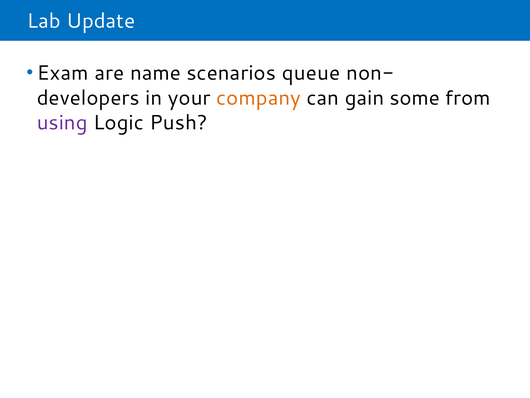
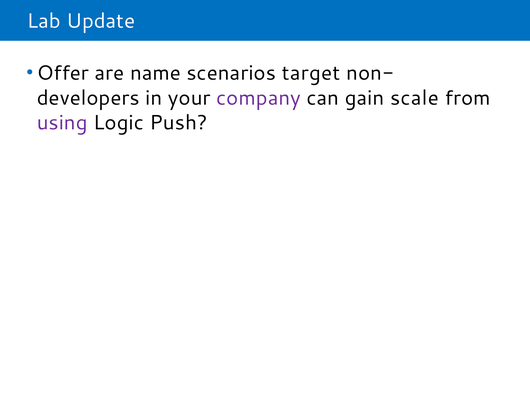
Exam: Exam -> Offer
queue: queue -> target
company colour: orange -> purple
some: some -> scale
